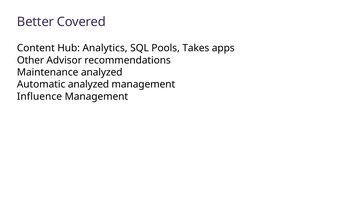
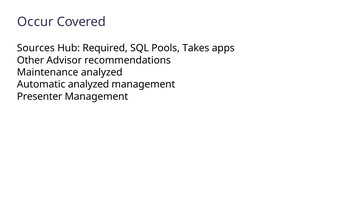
Better: Better -> Occur
Content: Content -> Sources
Analytics: Analytics -> Required
Influence: Influence -> Presenter
